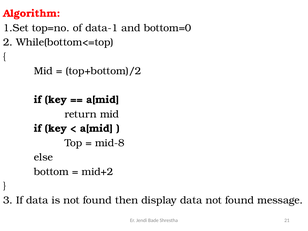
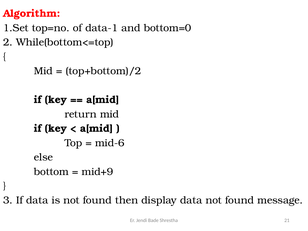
mid-8: mid-8 -> mid-6
mid+2: mid+2 -> mid+9
